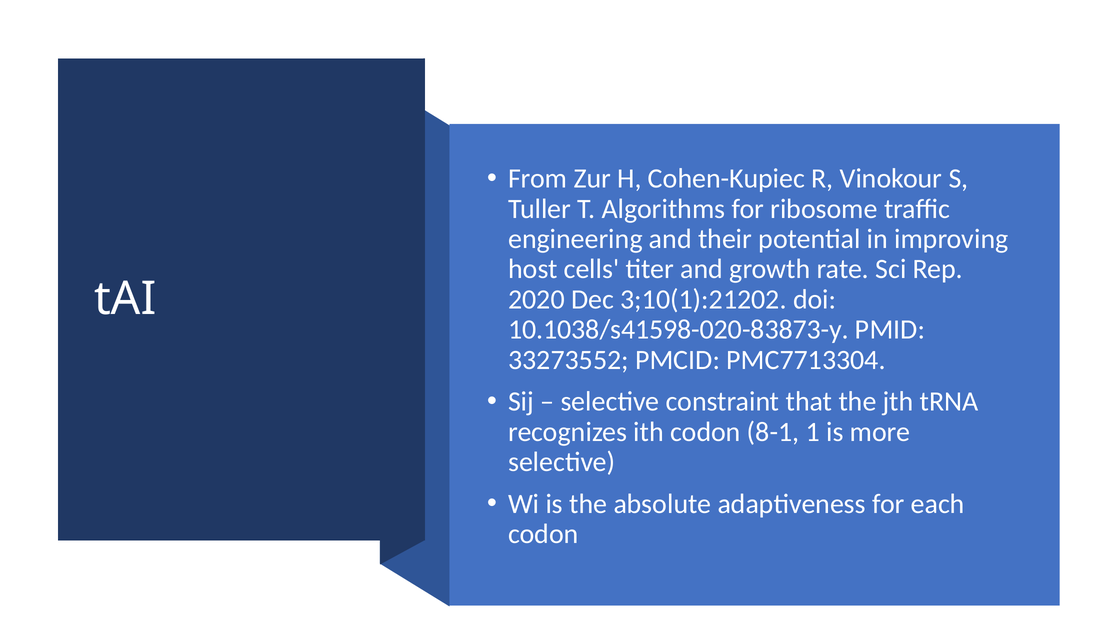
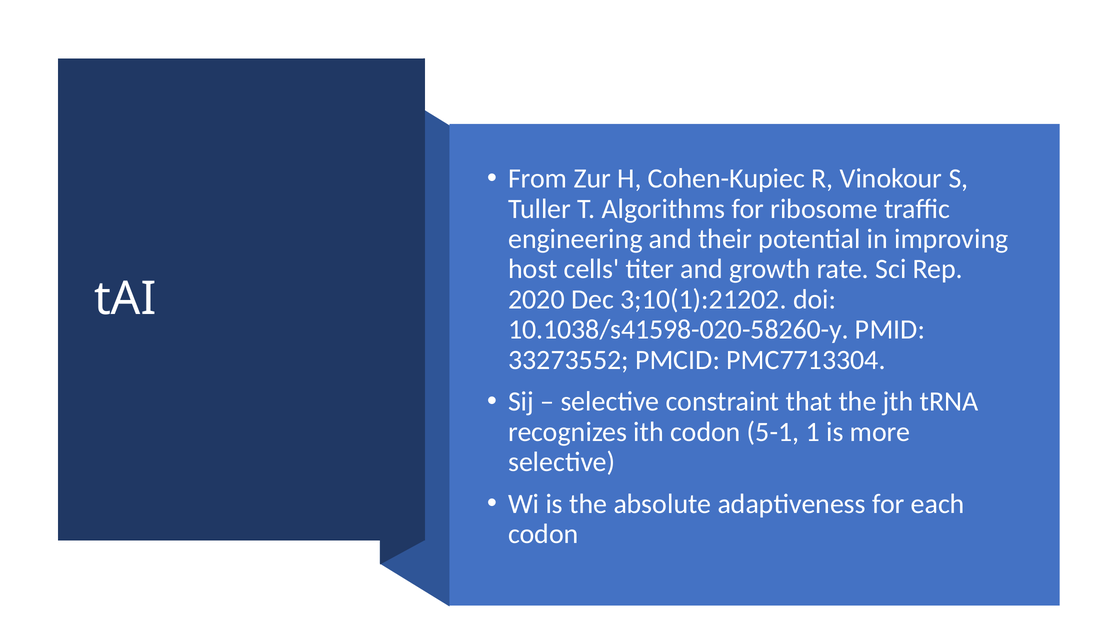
10.1038/s41598-020-83873-y: 10.1038/s41598-020-83873-y -> 10.1038/s41598-020-58260-y
8-1: 8-1 -> 5-1
